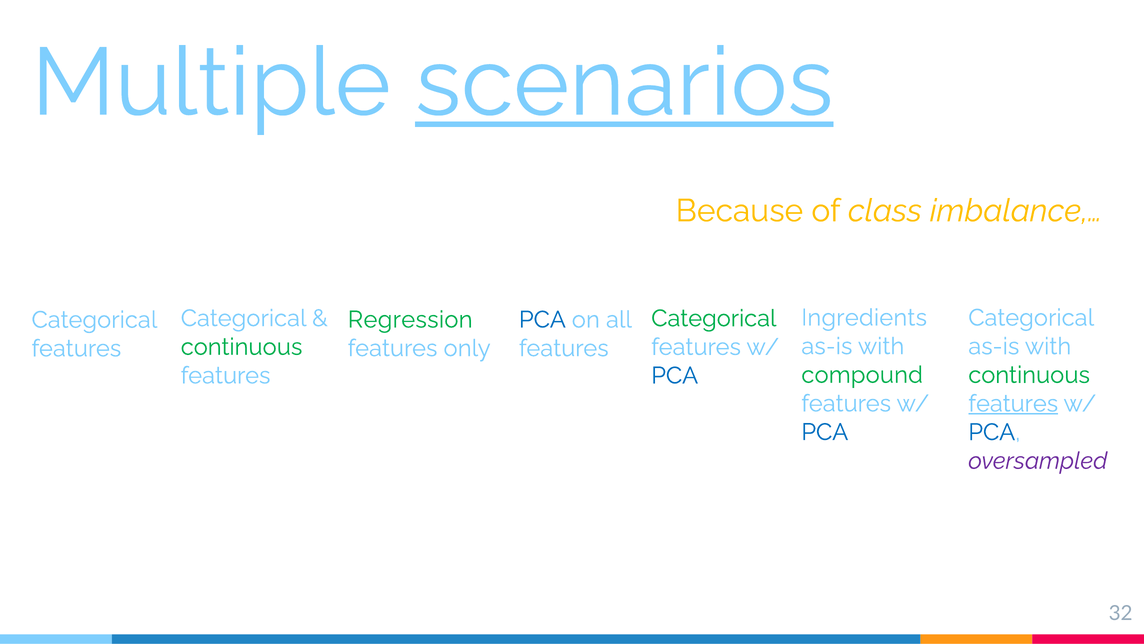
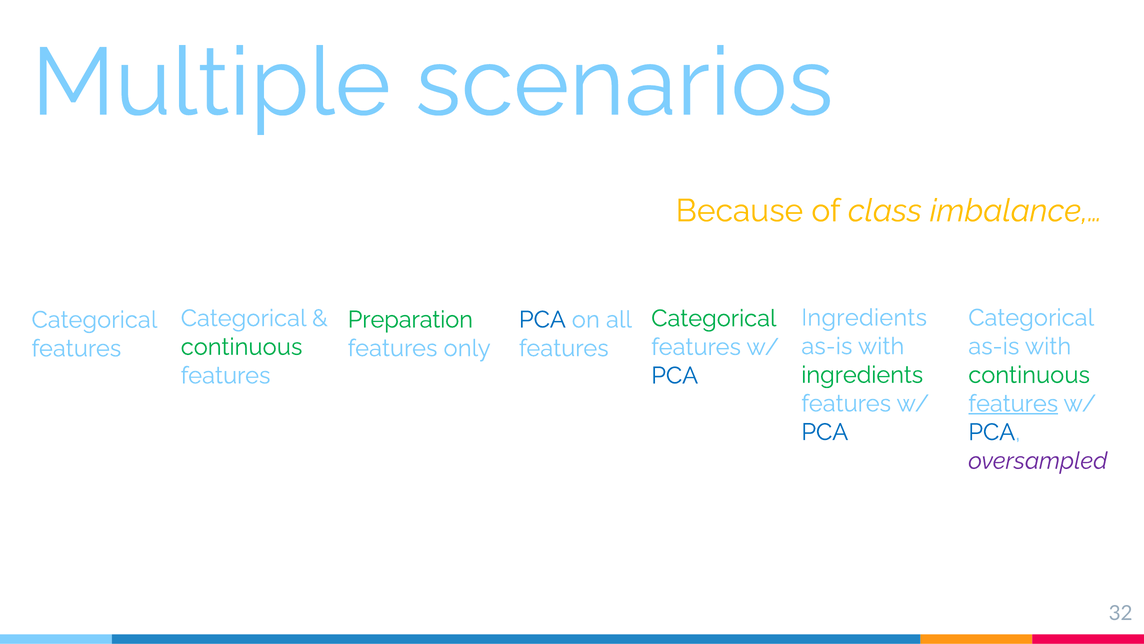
scenarios underline: present -> none
Regression: Regression -> Preparation
compound at (862, 375): compound -> ingredients
